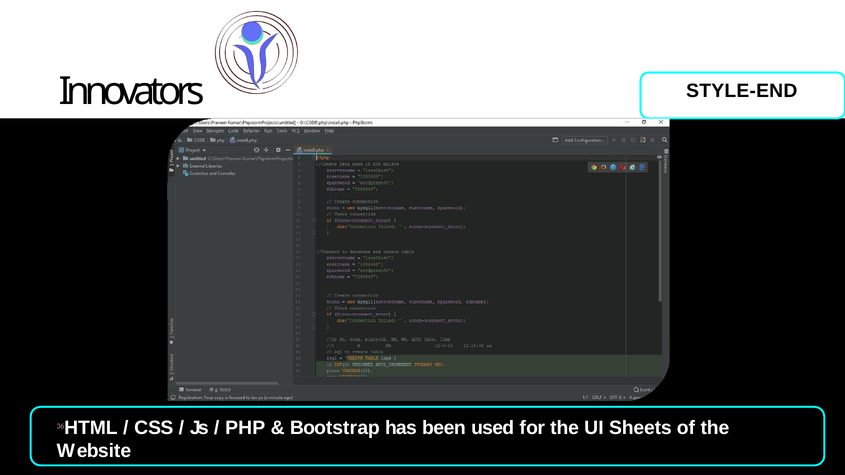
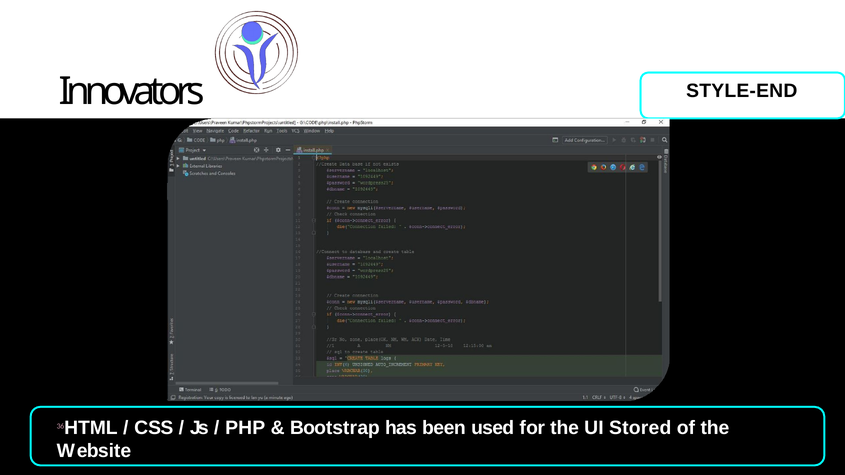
Sheets: Sheets -> Stored
